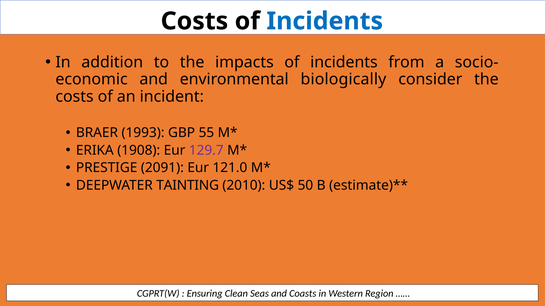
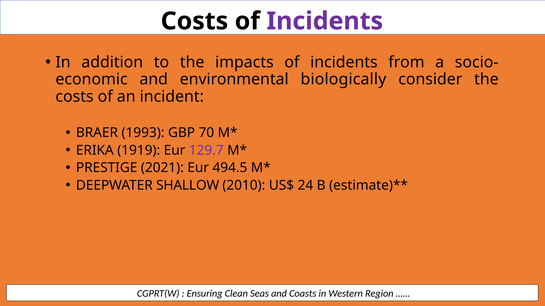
Incidents at (325, 21) colour: blue -> purple
55: 55 -> 70
1908: 1908 -> 1919
2091: 2091 -> 2021
121.0: 121.0 -> 494.5
TAINTING: TAINTING -> SHALLOW
50: 50 -> 24
